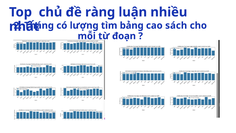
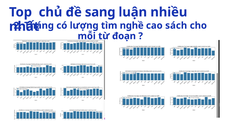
ràng: ràng -> sang
bảng: bảng -> nghề
